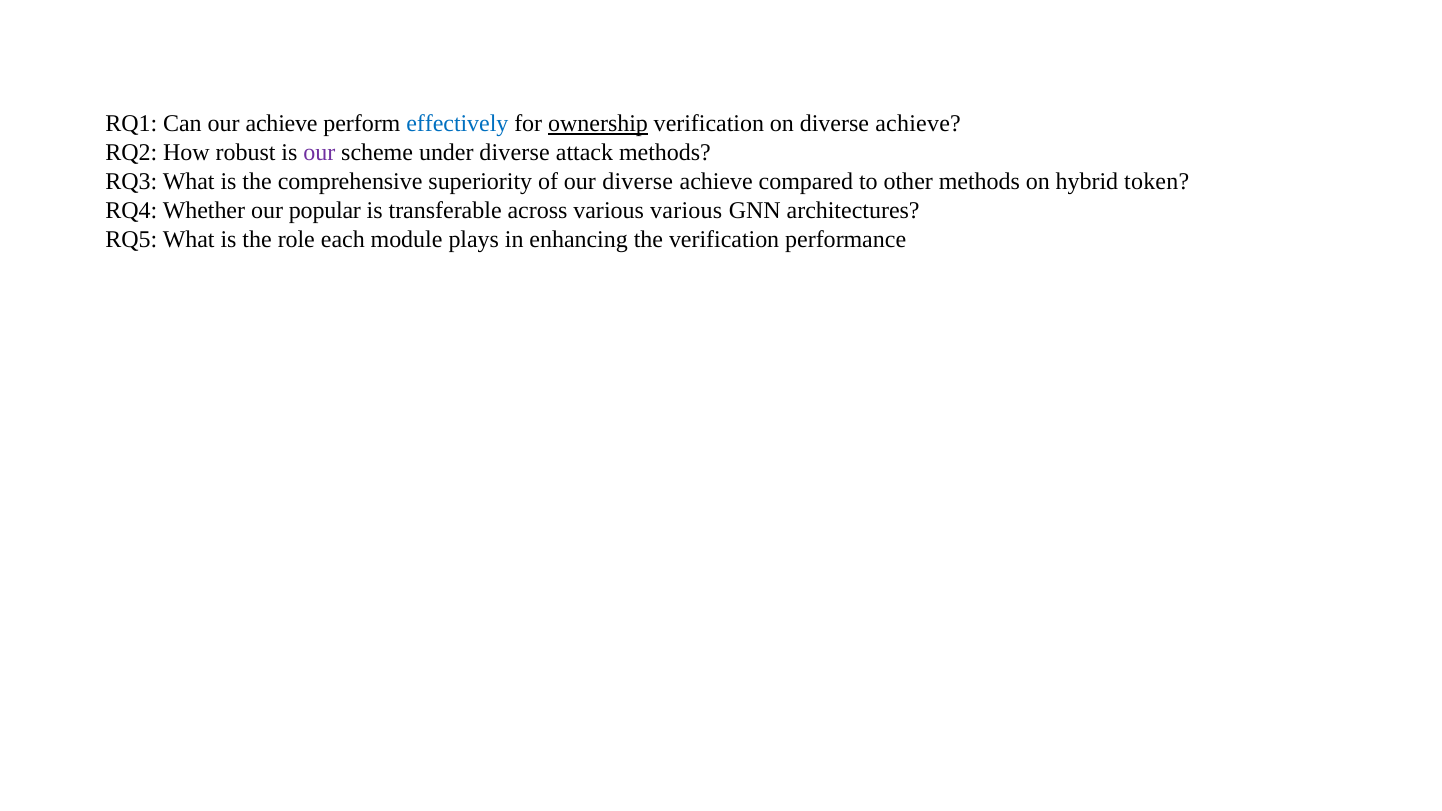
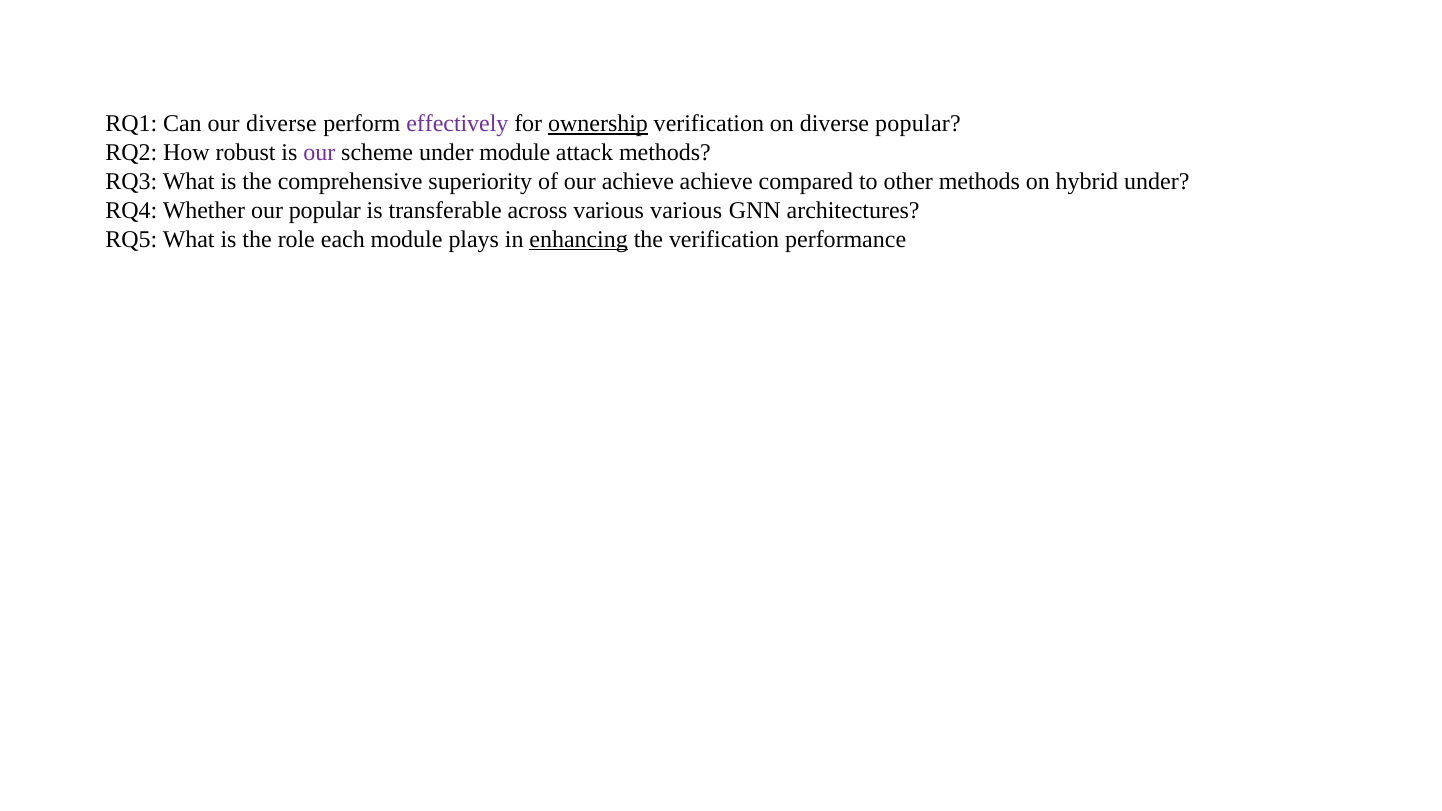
our achieve: achieve -> diverse
effectively colour: blue -> purple
on diverse achieve: achieve -> popular
under diverse: diverse -> module
our diverse: diverse -> achieve
hybrid token: token -> under
enhancing underline: none -> present
